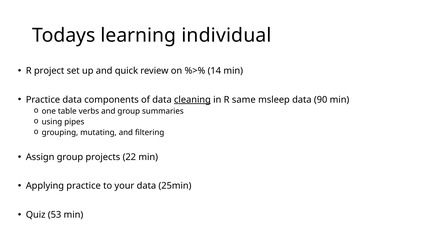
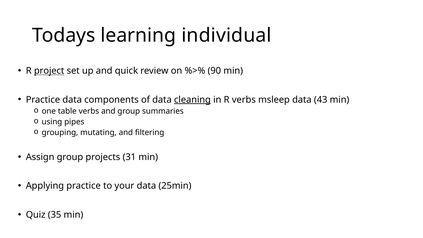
project underline: none -> present
14: 14 -> 90
R same: same -> verbs
90: 90 -> 43
22: 22 -> 31
53: 53 -> 35
